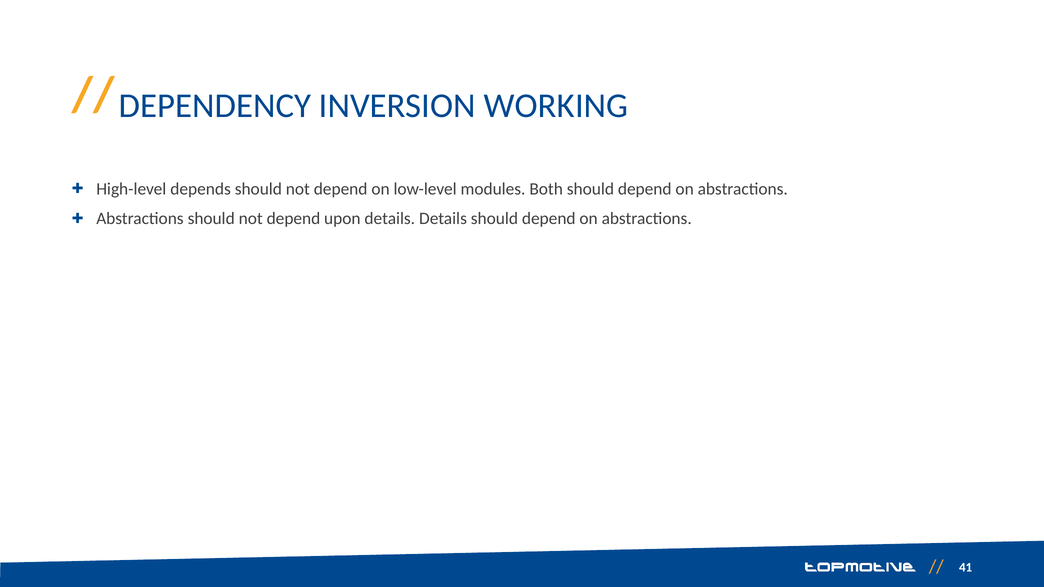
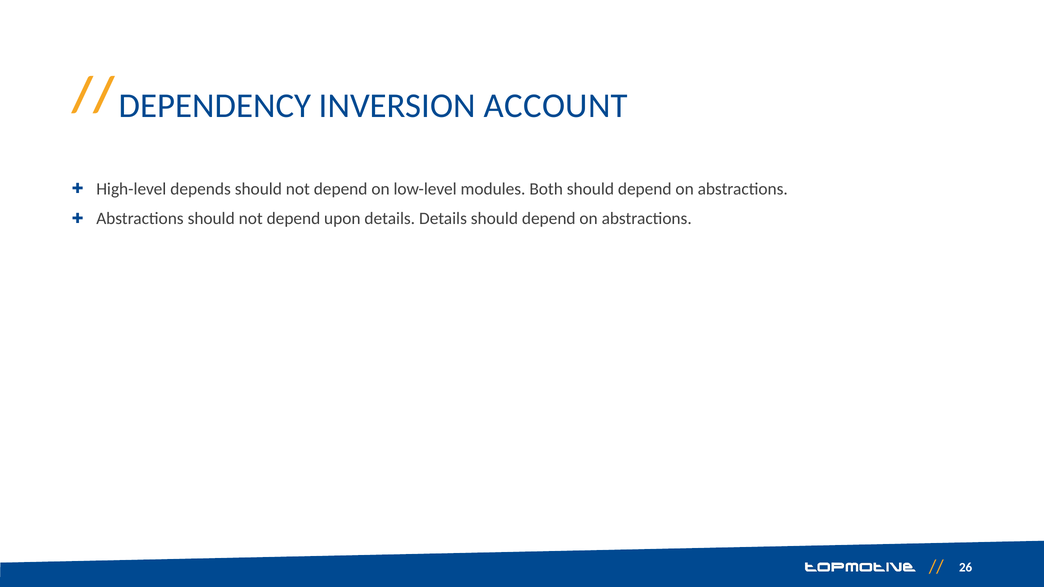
WORKING: WORKING -> ACCOUNT
41: 41 -> 26
